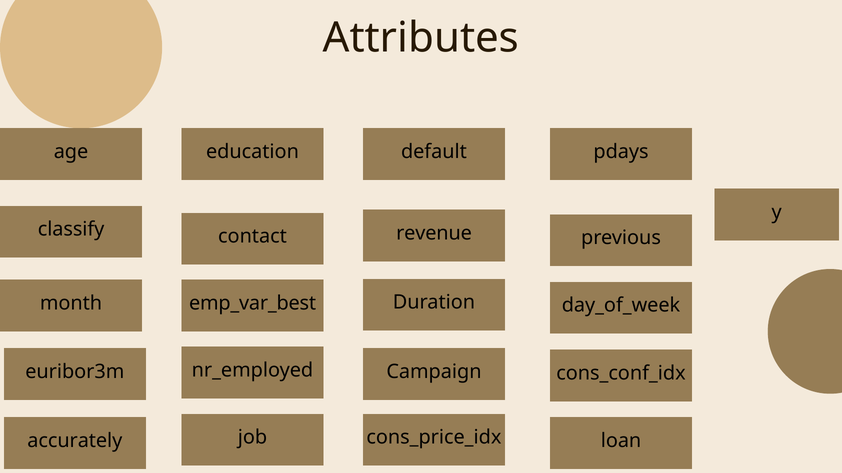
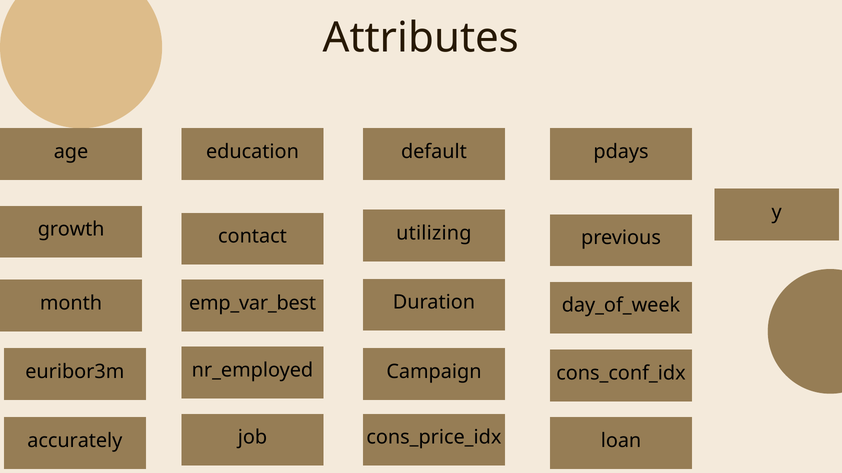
classify: classify -> growth
revenue: revenue -> utilizing
